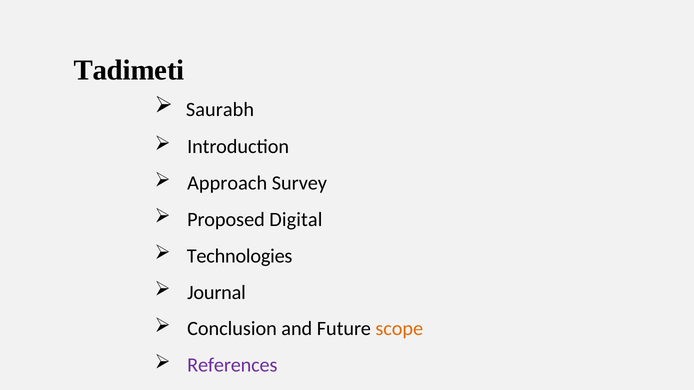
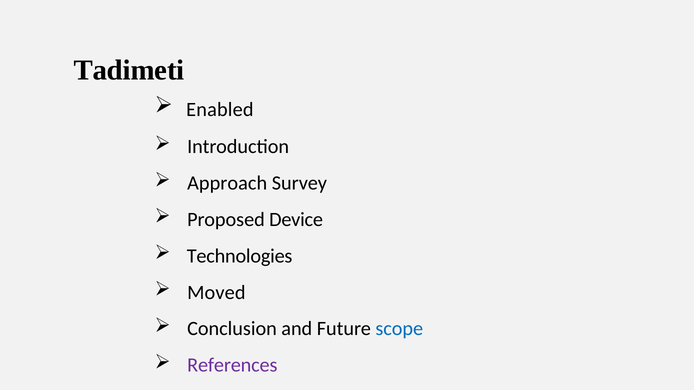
Saurabh: Saurabh -> Enabled
Digital: Digital -> Device
Journal: Journal -> Moved
scope colour: orange -> blue
